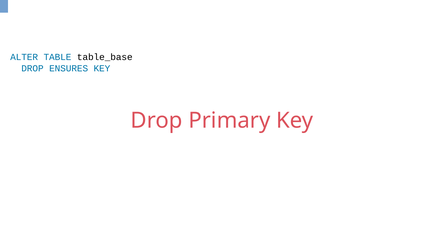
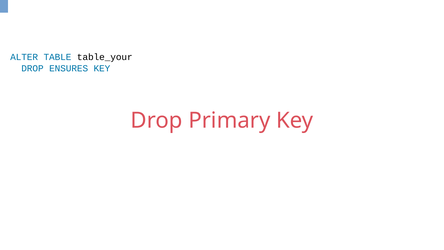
table_base: table_base -> table_your
